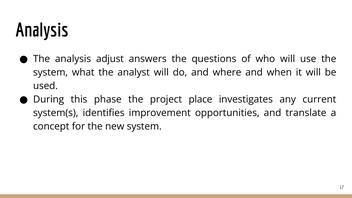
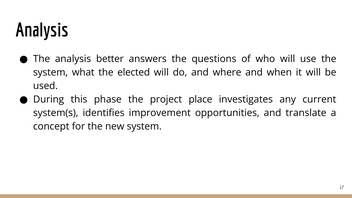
adjust: adjust -> better
analyst: analyst -> elected
